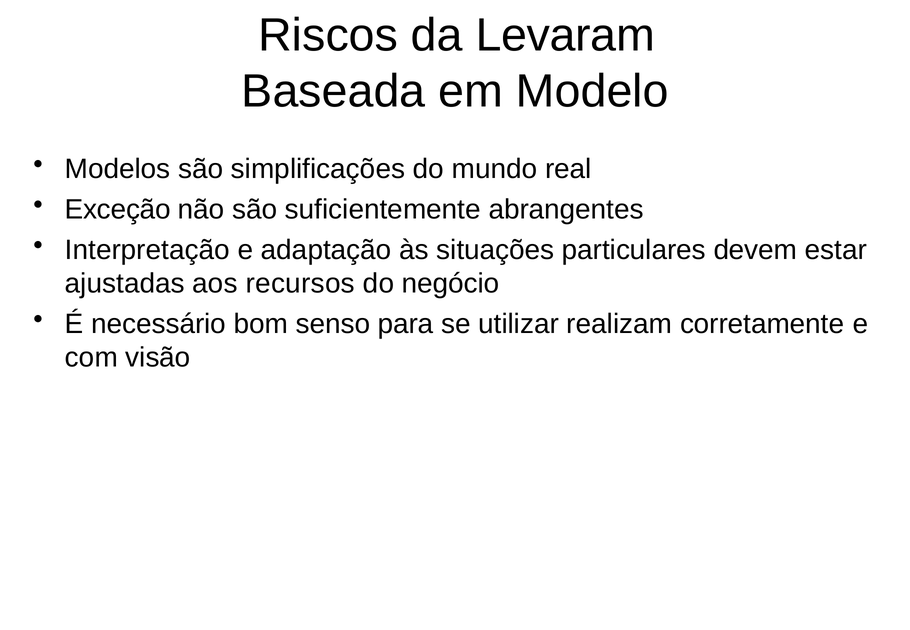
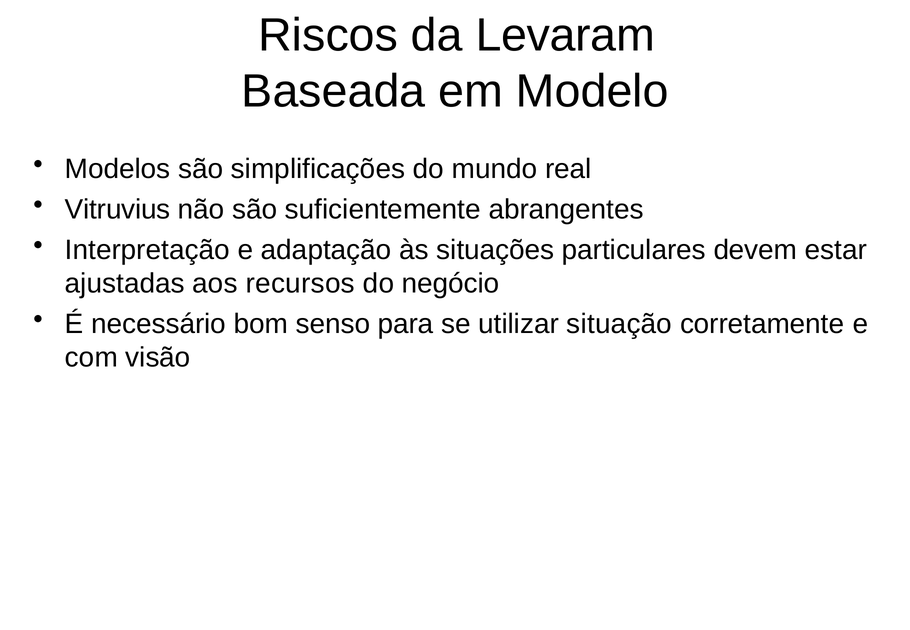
Exceção: Exceção -> Vitruvius
realizam: realizam -> situação
